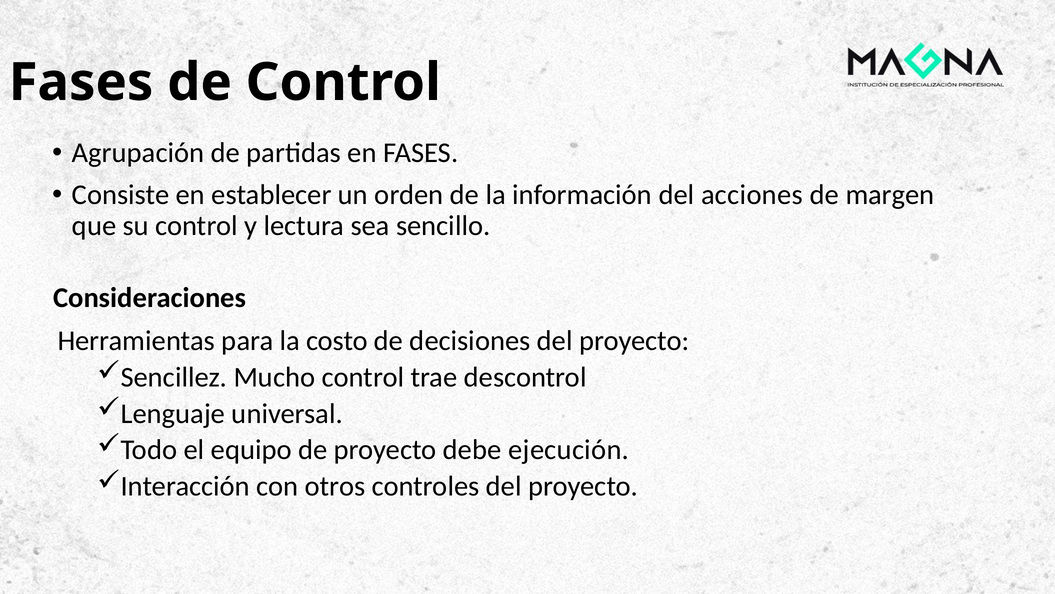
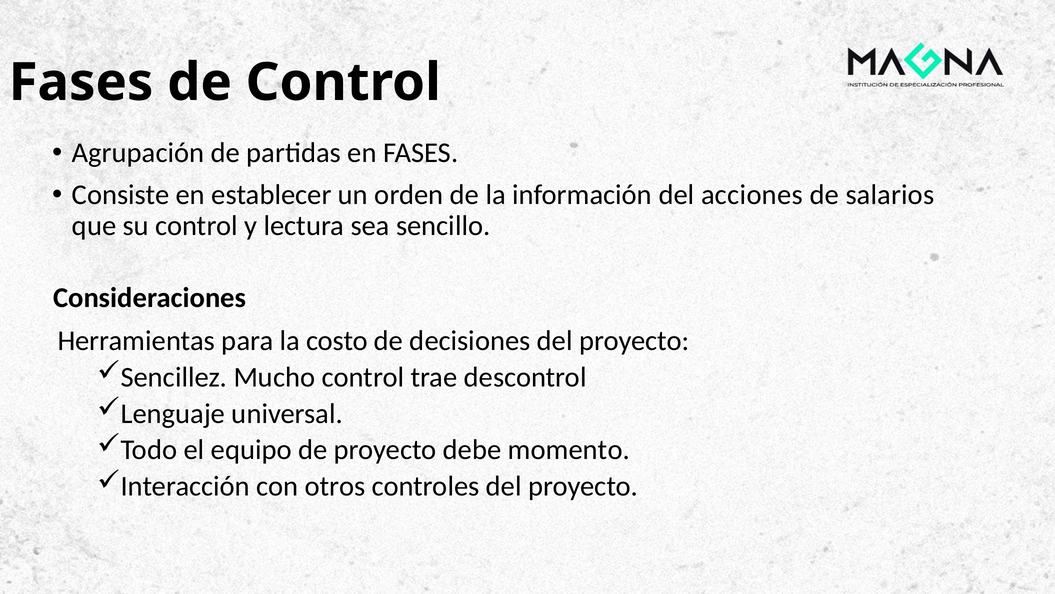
margen: margen -> salarios
ejecución: ejecución -> momento
